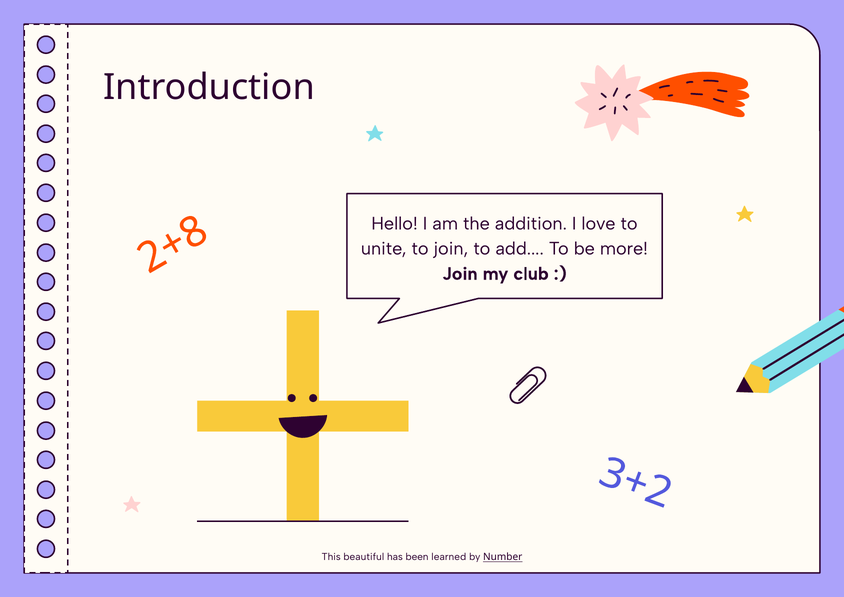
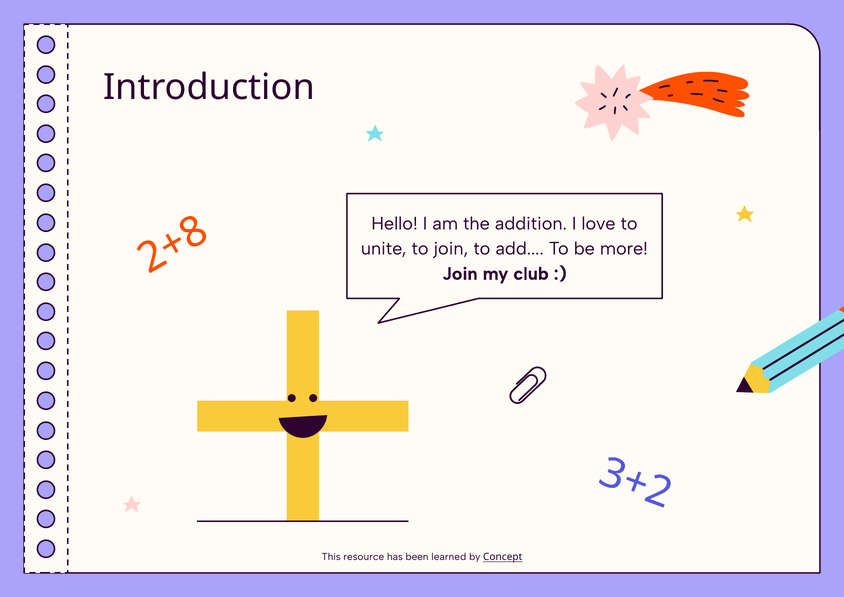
beautiful: beautiful -> resource
Number: Number -> Concept
